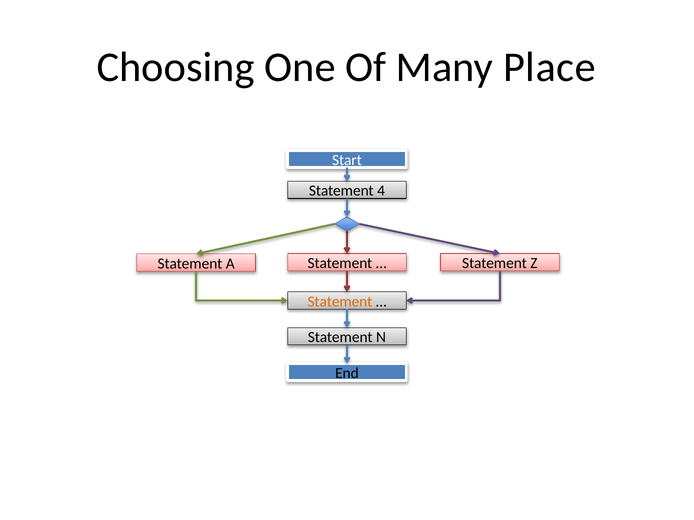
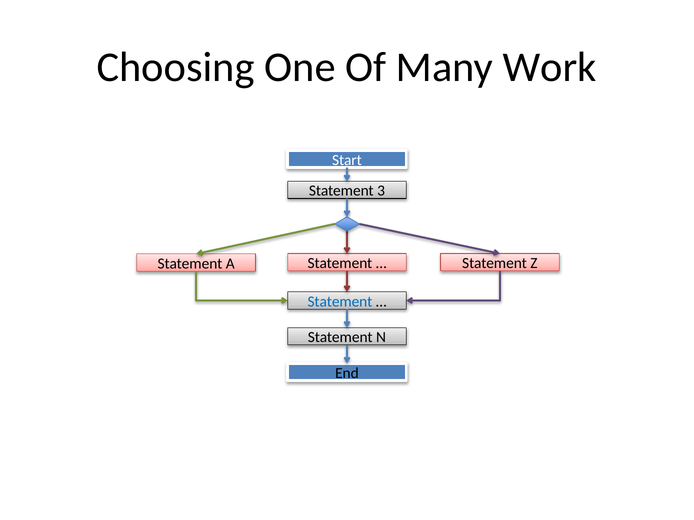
Place: Place -> Work
4: 4 -> 3
Statement at (340, 302) colour: orange -> blue
